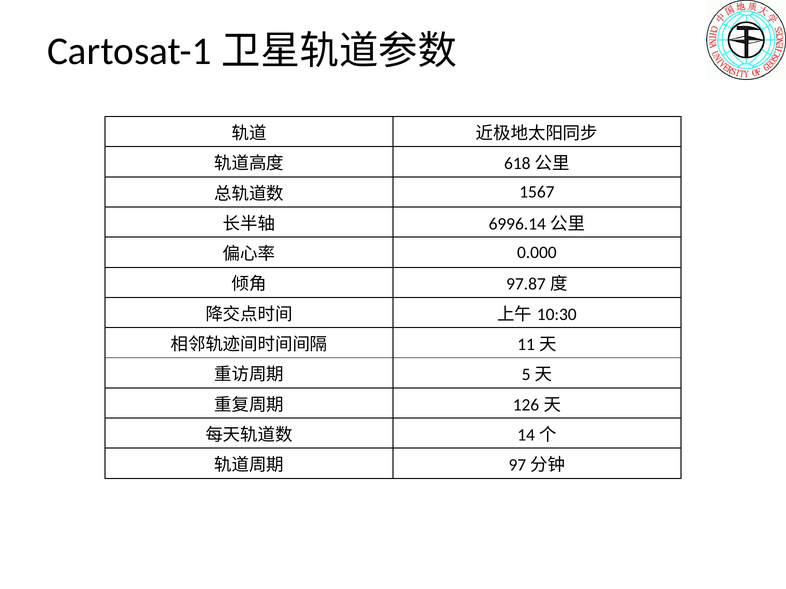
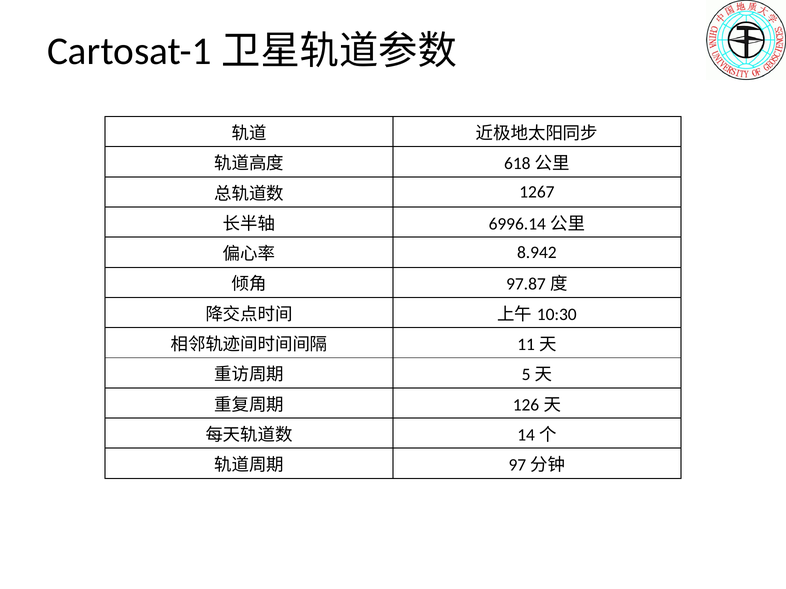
1567: 1567 -> 1267
0.000: 0.000 -> 8.942
